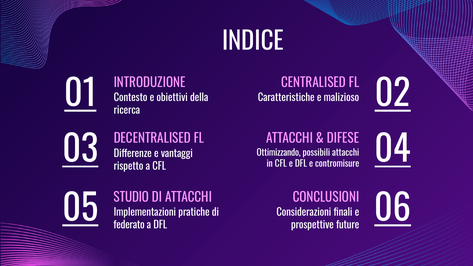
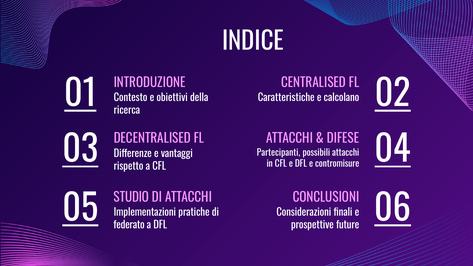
malizioso: malizioso -> calcolano
Ottimizzando: Ottimizzando -> Partecipanti
